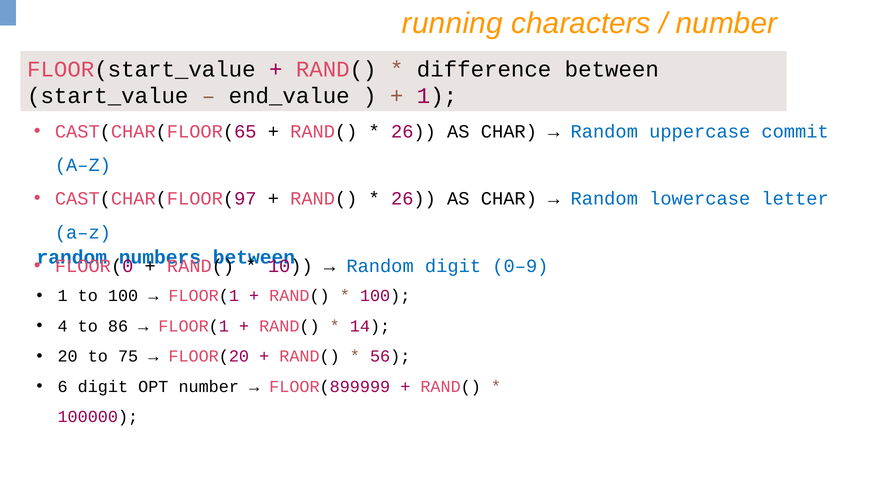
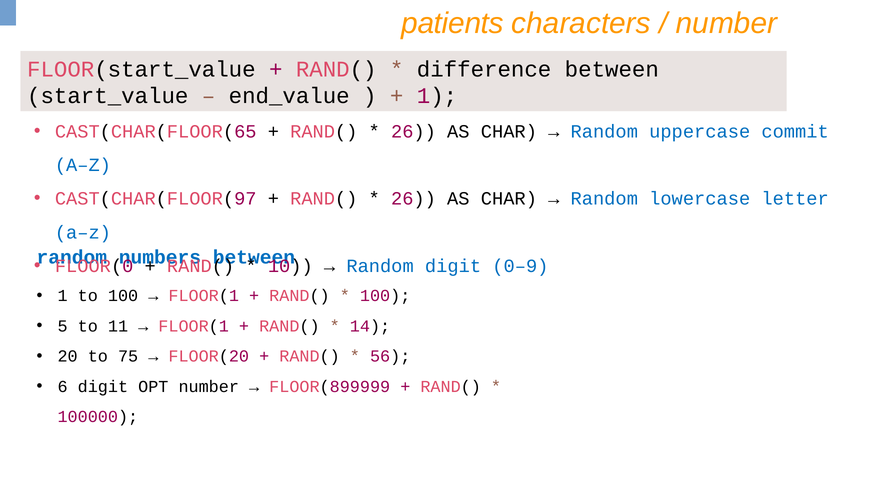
running: running -> patients
4: 4 -> 5
86: 86 -> 11
